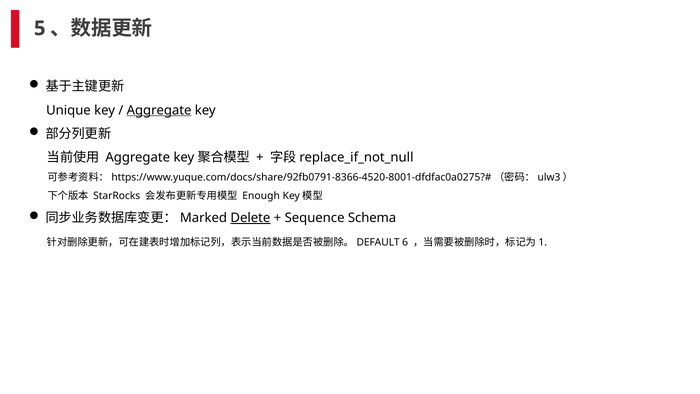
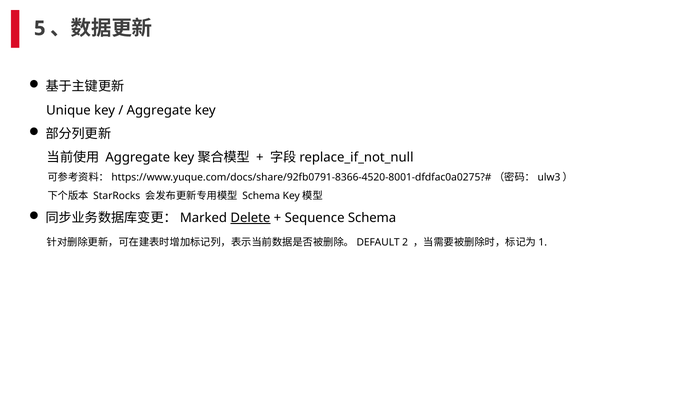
Aggregate at (159, 110) underline: present -> none
Enough at (261, 196): Enough -> Schema
6: 6 -> 2
